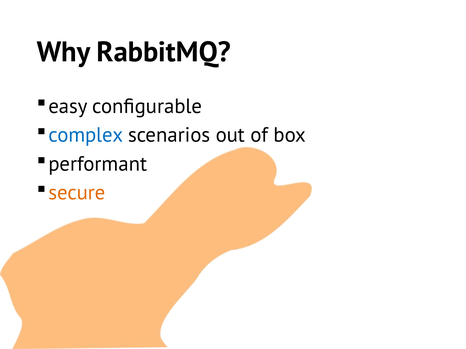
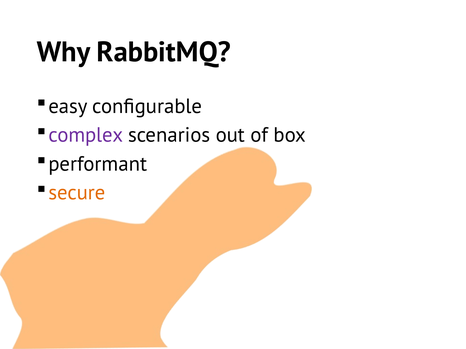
complex colour: blue -> purple
